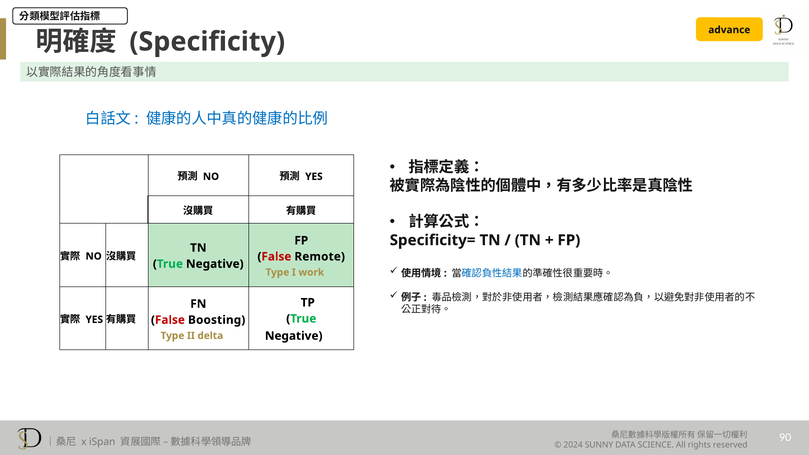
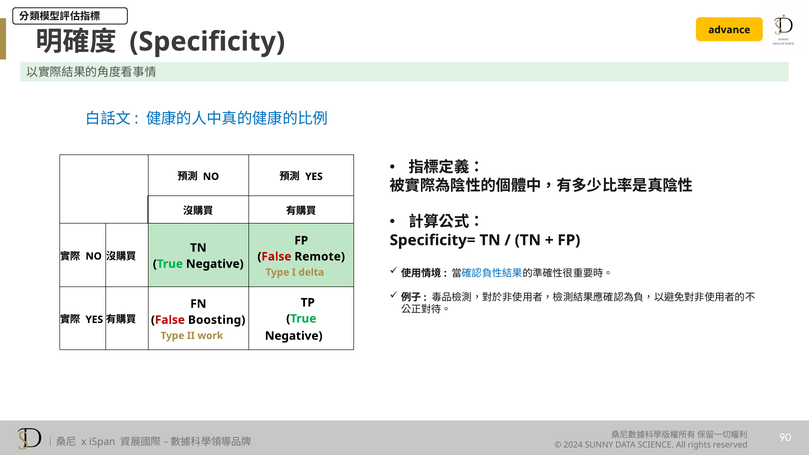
work: work -> delta
delta: delta -> work
